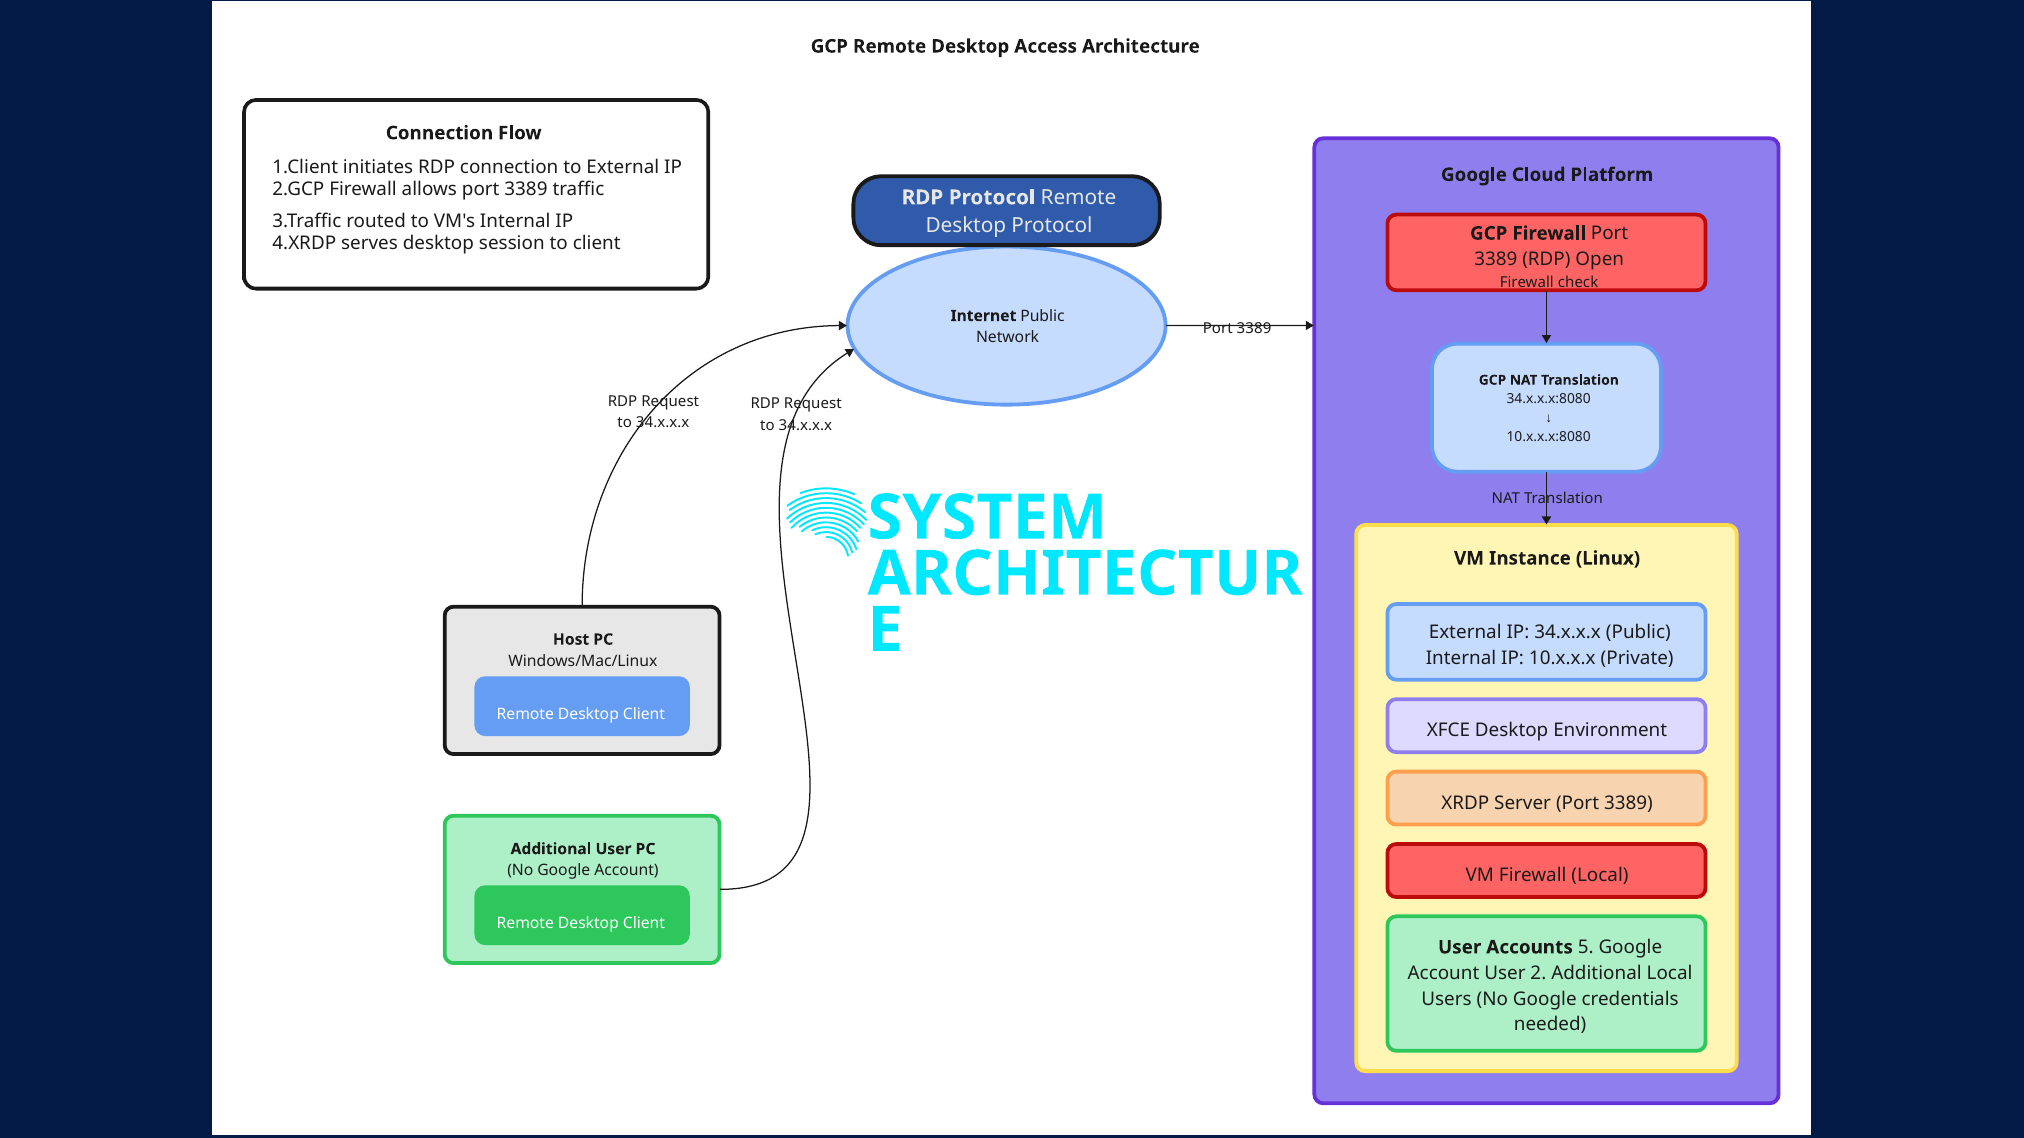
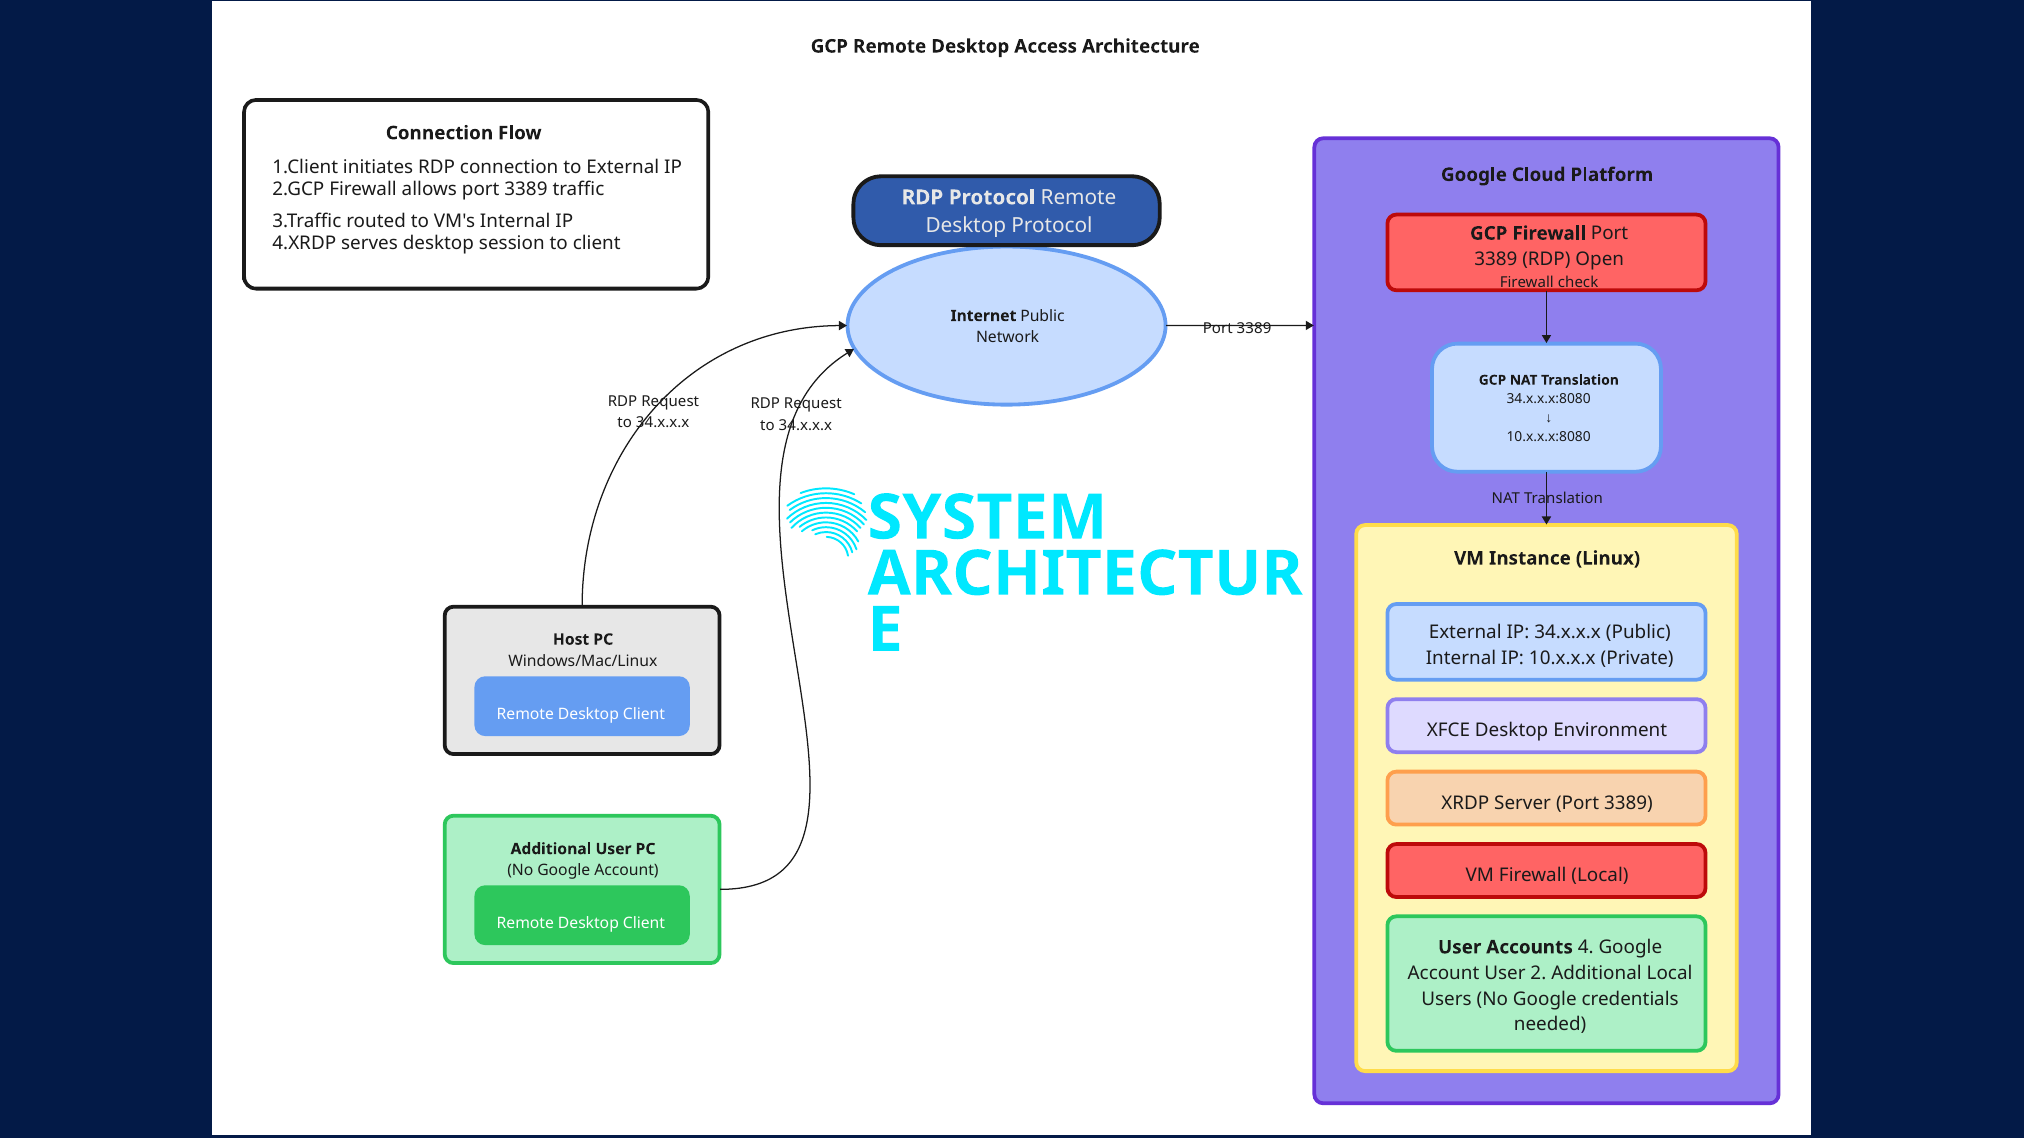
5: 5 -> 4
